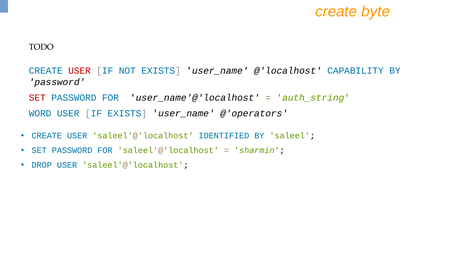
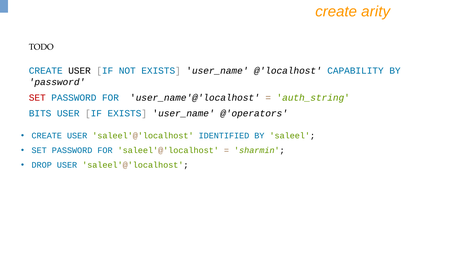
byte: byte -> arity
USER at (80, 71) colour: red -> black
WORD: WORD -> BITS
